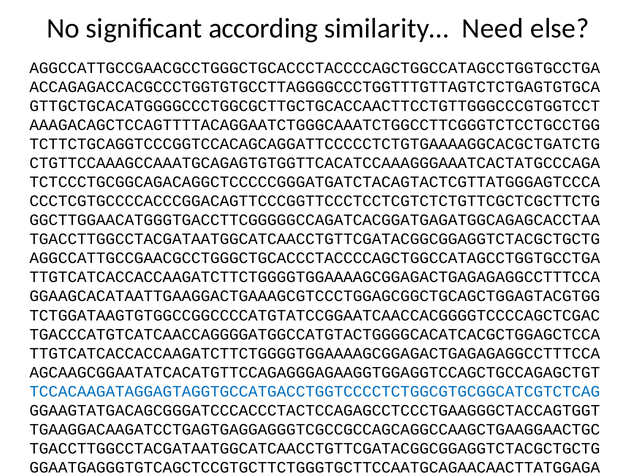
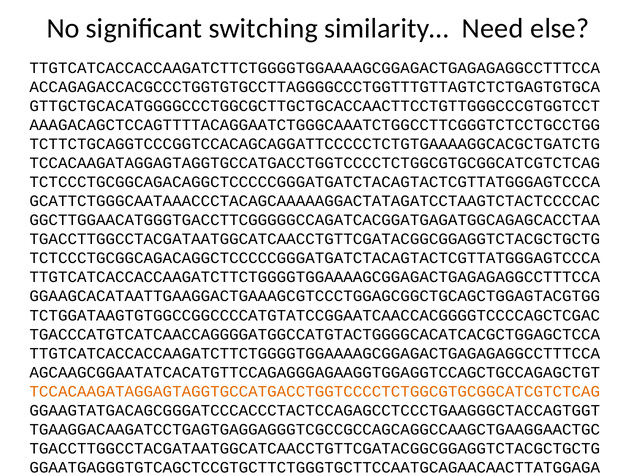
according: according -> switching
AGGCCATTGCCGAACGCCTGGGCTGCACCCTACCCCAGCTGGCCATAGCCTGGTGCCTGA at (315, 68): AGGCCATTGCCGAACGCCTGGGCTGCACCCTACCCCAGCTGGCCATAGCCTGGTGCCTGA -> TTGTCATCACCACCAAGATCTTCTGGGGTGGAAAAGCGGAGACTGAGAGAGGCCTTTCCA
CTGTTCCAAAGCCAAATGCAGAGTGTGGTTCACATCCAAAGGGAAATCACTATGCCCAGA at (315, 163): CTGTTCCAAAGCCAAATGCAGAGTGTGGTTCACATCCAAAGGGAAATCACTATGCCCAGA -> TCCACAAGATAGGAGTAGGTGCCATGACCTGGTCCCCTCTGGCGTGCGGCATCGTCTCAG
CCCTCGTGCCCCACCCGGACAGTTCCCGGTTCCCTCCTCGTCTCTGTTCGCTCGCTTCTG at (315, 201): CCCTCGTGCCCCACCCGGACAGTTCCCGGTTCCCTCCTCGTCTCTGTTCGCTCGCTTCTG -> GCATTCTGGGCAATAAACCCTACAGCAAAAAGGACTATAGATCCTAAGTCTACTCCCCAC
AGGCCATTGCCGAACGCCTGGGCTGCACCCTACCCCAGCTGGCCATAGCCTGGTGCCTGA at (315, 258): AGGCCATTGCCGAACGCCTGGGCTGCACCCTACCCCAGCTGGCCATAGCCTGGTGCCTGA -> TCTCCCTGCGGCAGACAGGCTCCCCCGGGATGATCTACAGTACTCGTTATGGGAGTCCCA
TCCACAAGATAGGAGTAGGTGCCATGACCTGGTCCCCTCTGGCGTGCGGCATCGTCTCAG at (315, 391) colour: blue -> orange
